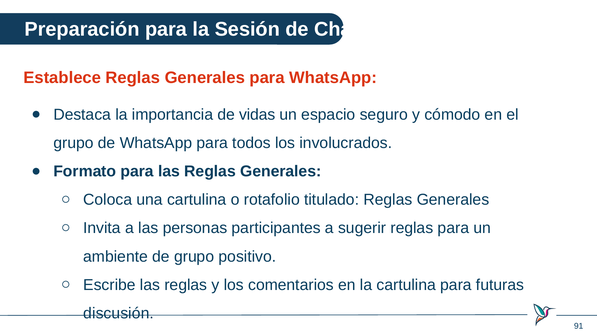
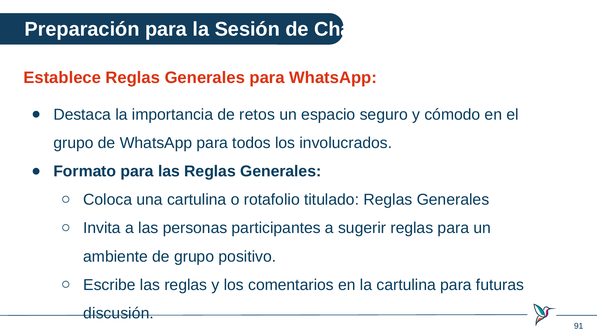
vidas: vidas -> retos
